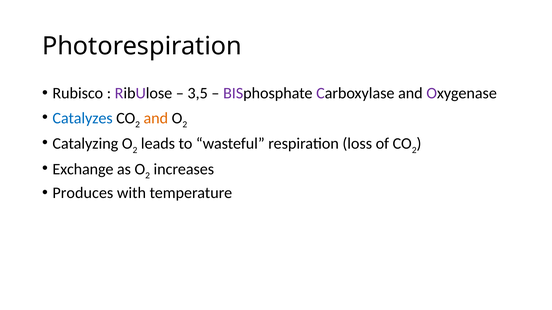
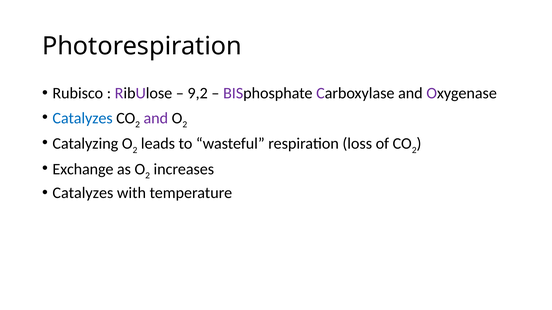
3,5: 3,5 -> 9,2
and at (156, 118) colour: orange -> purple
Produces at (83, 193): Produces -> Catalyzes
